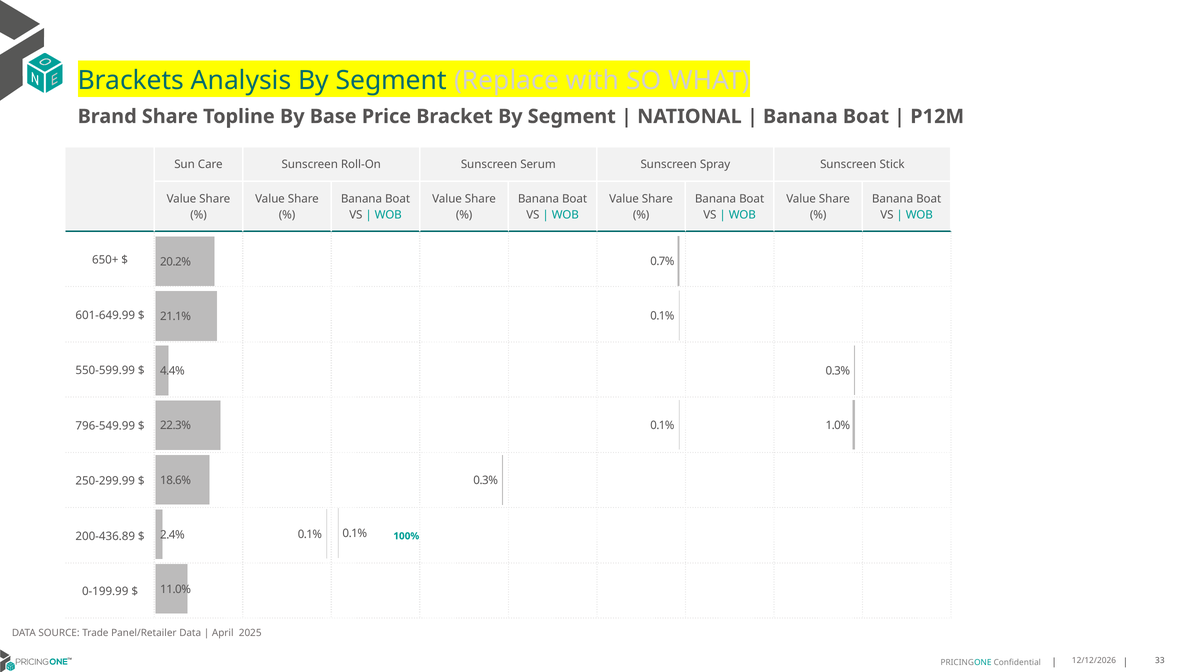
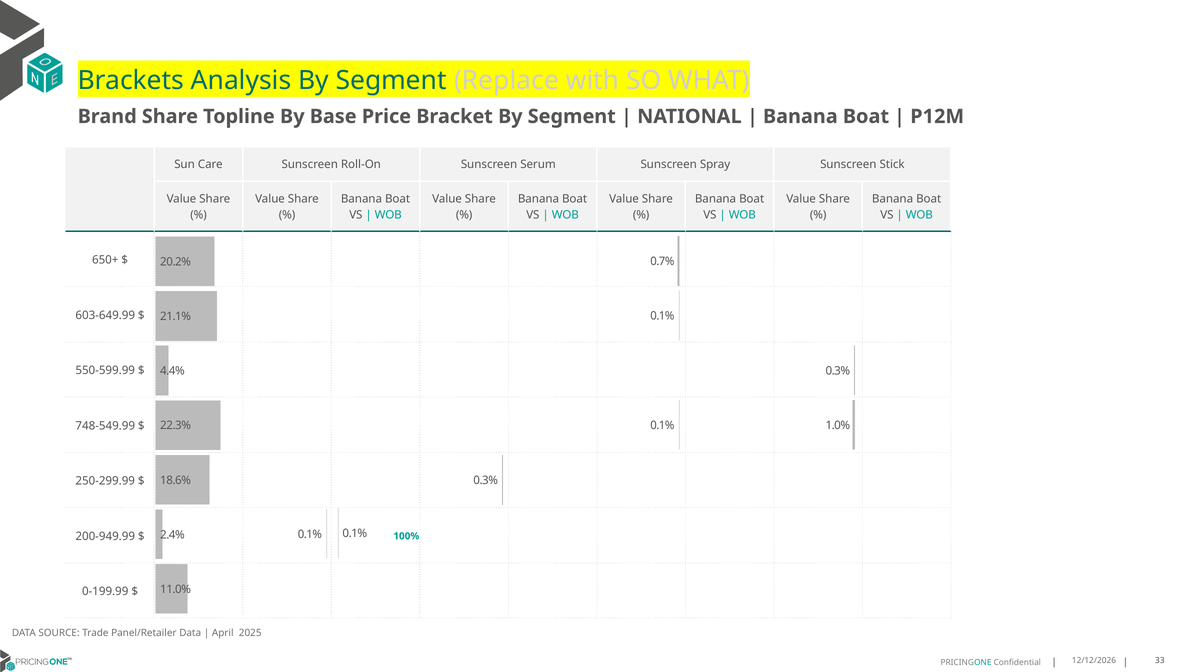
601-649.99: 601-649.99 -> 603-649.99
796-549.99: 796-549.99 -> 748-549.99
200-436.89: 200-436.89 -> 200-949.99
